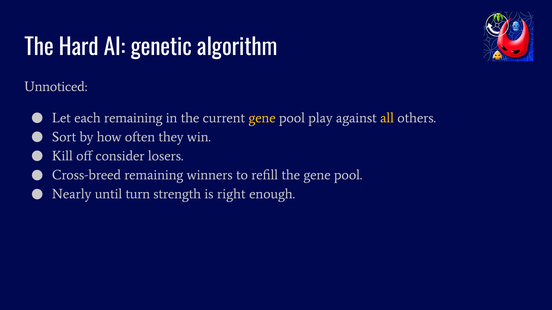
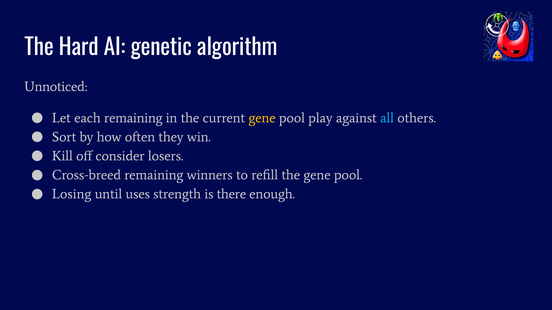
all colour: yellow -> light blue
Nearly: Nearly -> Losing
turn: turn -> uses
right: right -> there
